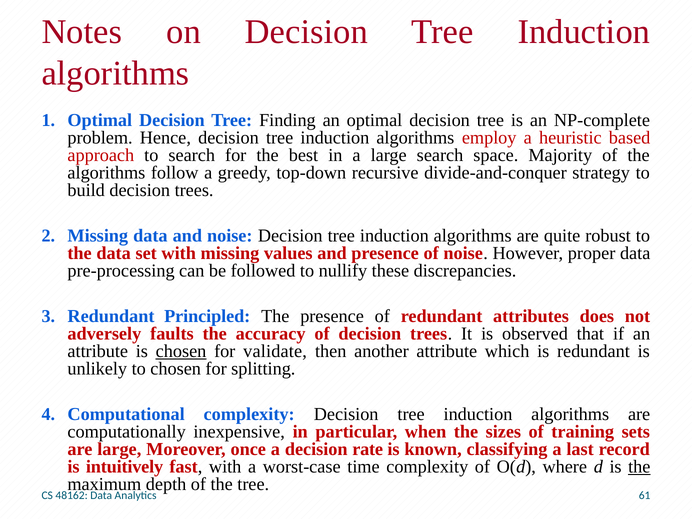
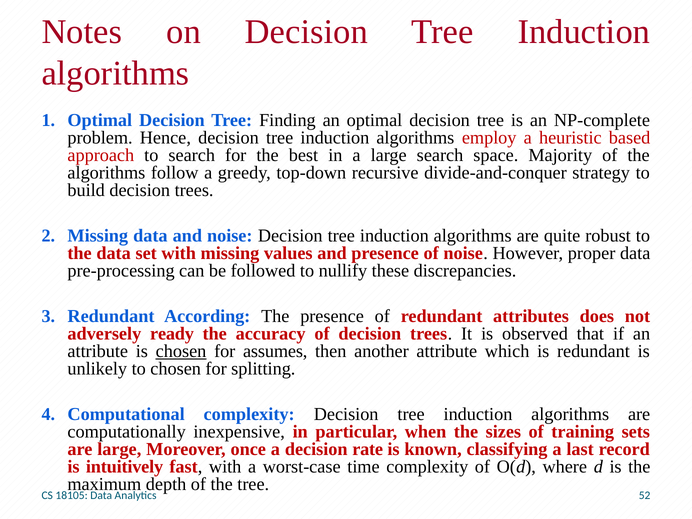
Principled: Principled -> According
faults: faults -> ready
validate: validate -> assumes
the at (639, 467) underline: present -> none
48162: 48162 -> 18105
61: 61 -> 52
